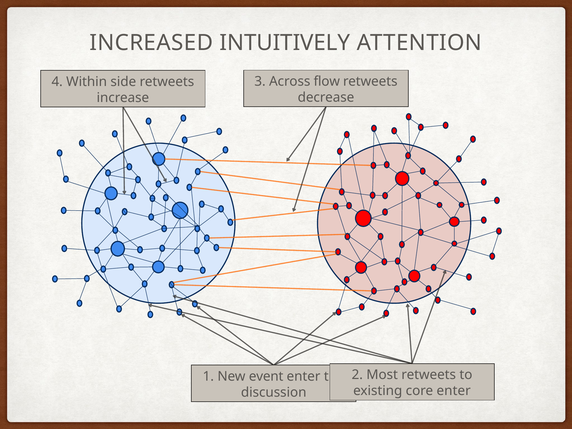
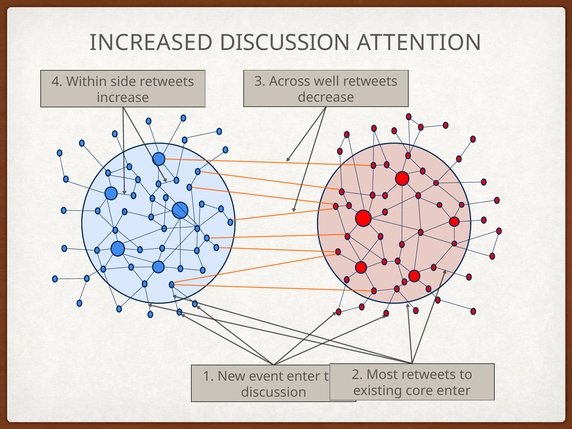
INCREASED INTUITIVELY: INTUITIVELY -> DISCUSSION
flow: flow -> well
